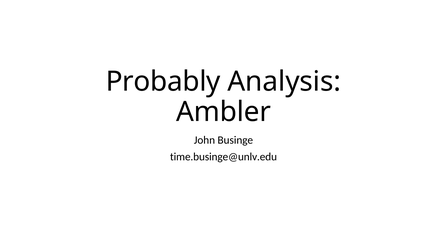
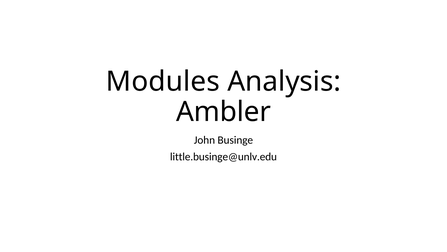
Probably: Probably -> Modules
time.businge@unlv.edu: time.businge@unlv.edu -> little.businge@unlv.edu
